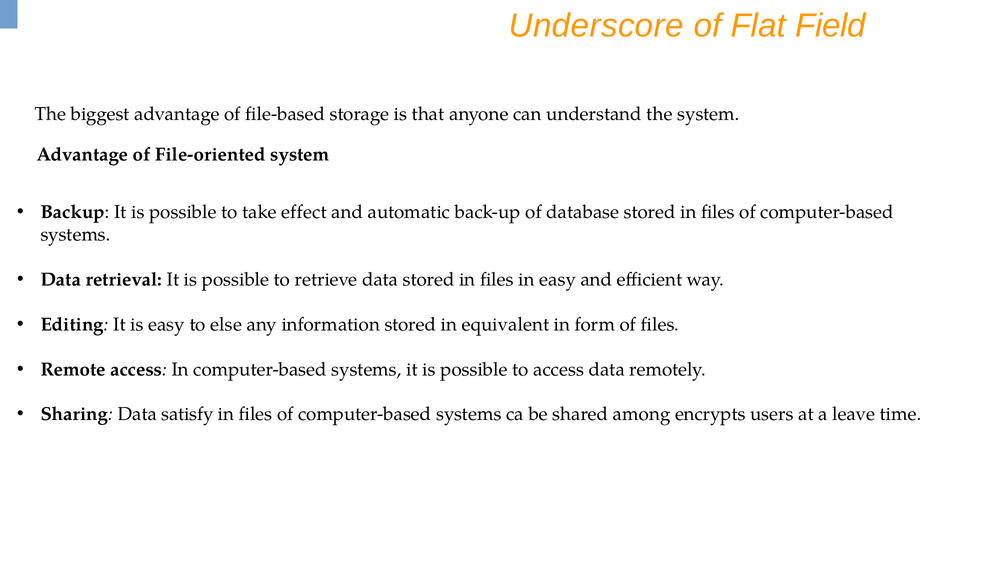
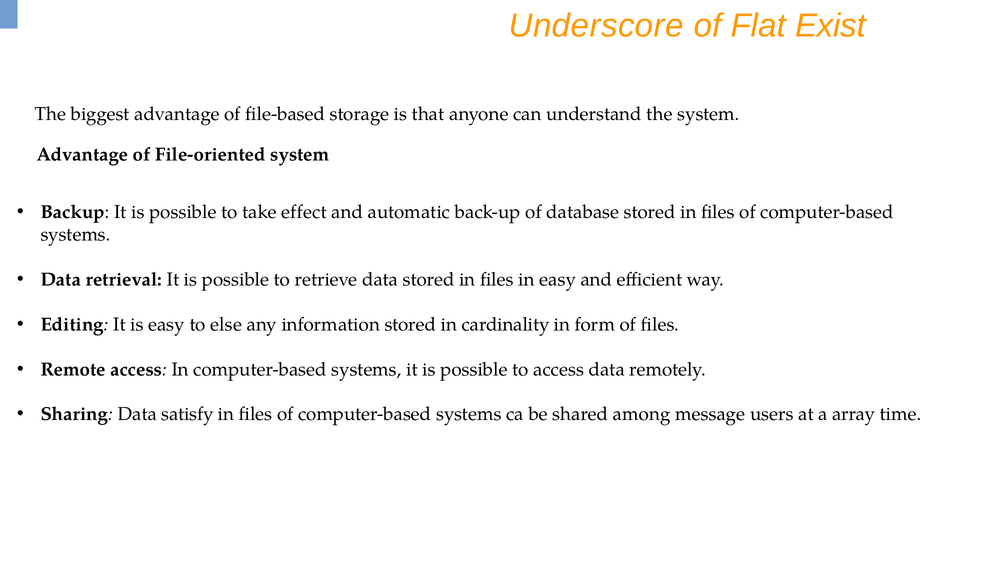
Field: Field -> Exist
equivalent: equivalent -> cardinality
encrypts: encrypts -> message
leave: leave -> array
